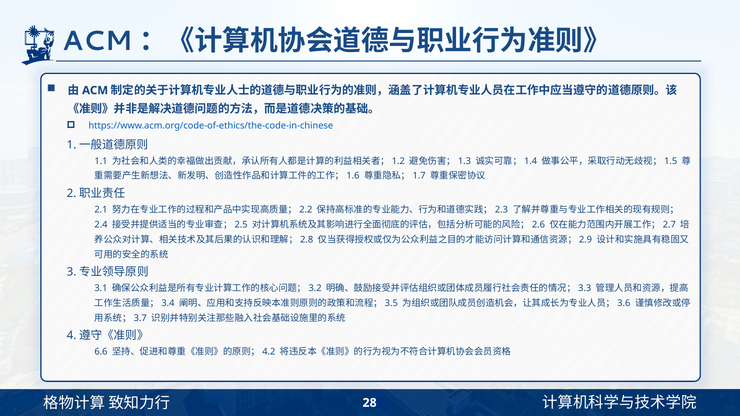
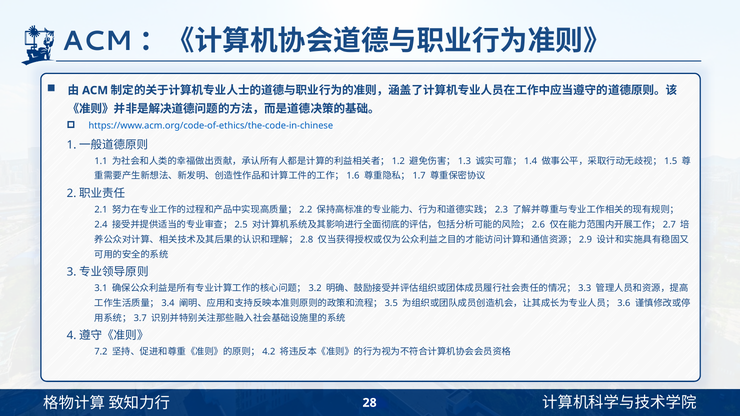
6.6: 6.6 -> 7.2
